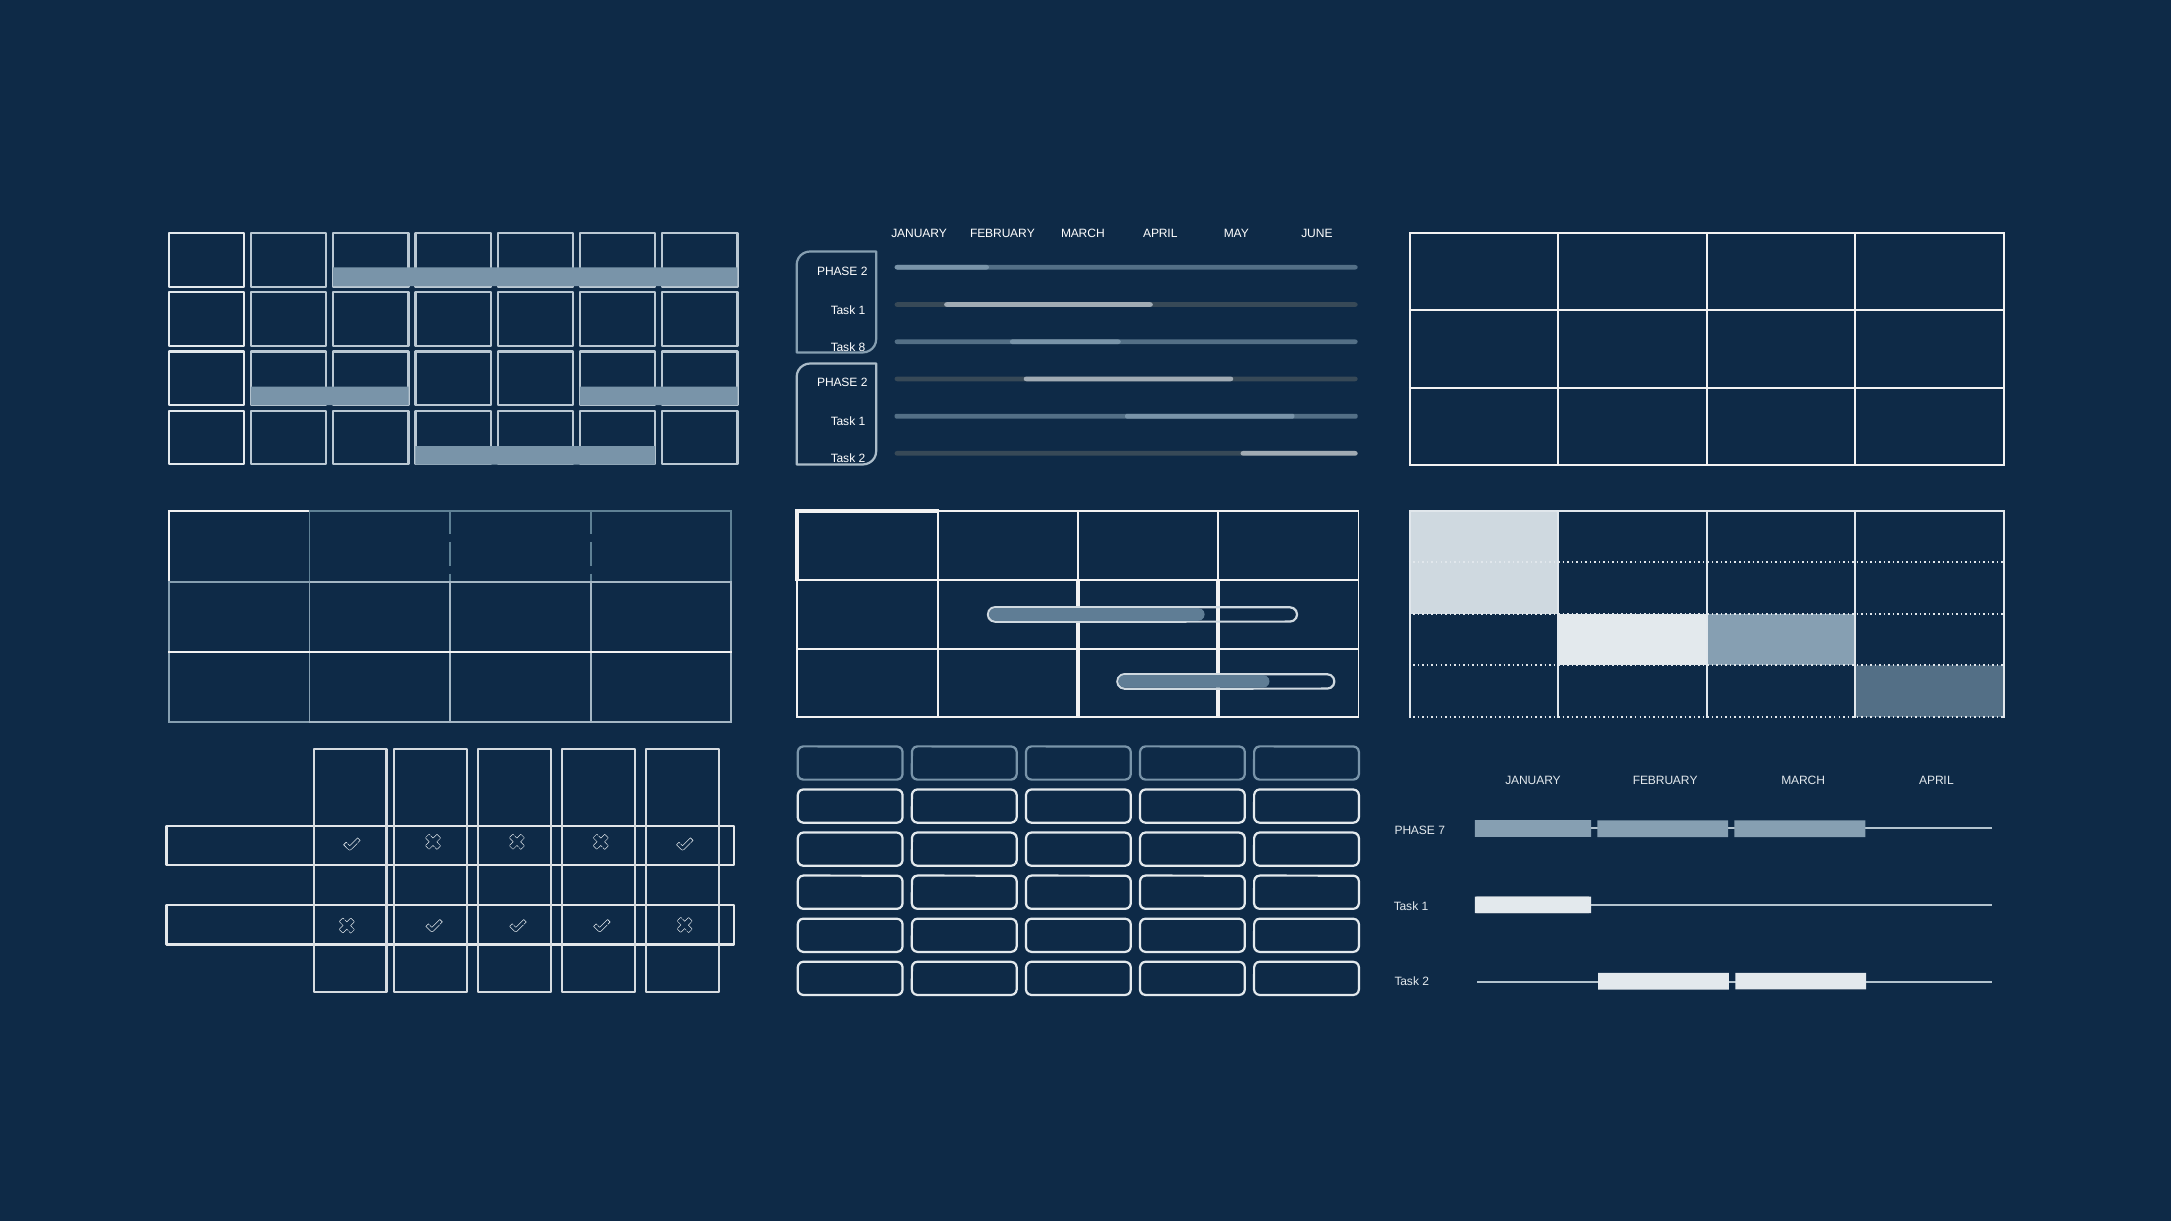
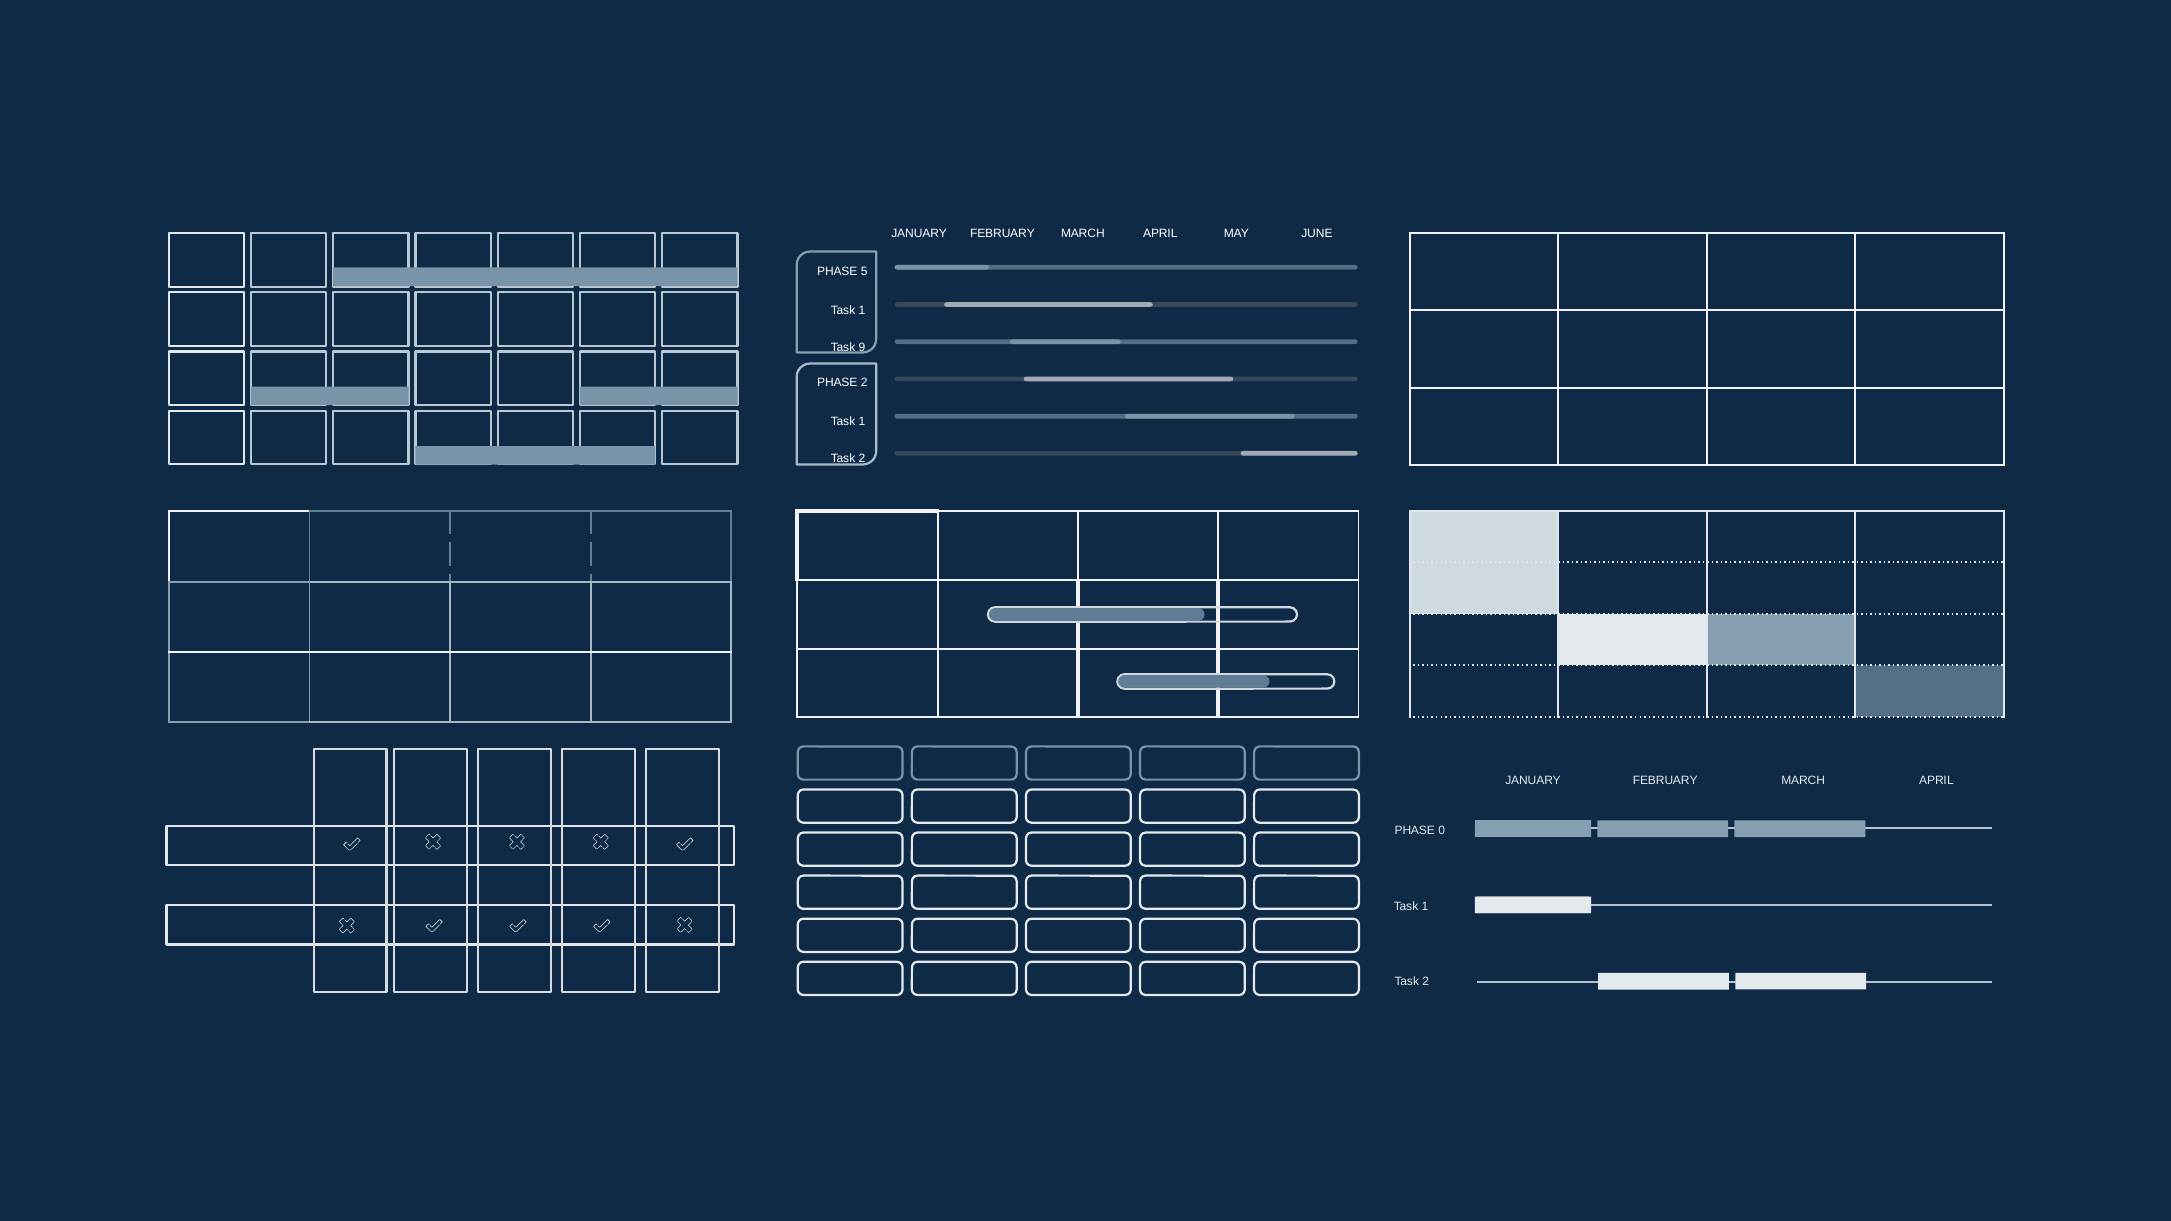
2 at (864, 272): 2 -> 5
8: 8 -> 9
7: 7 -> 0
